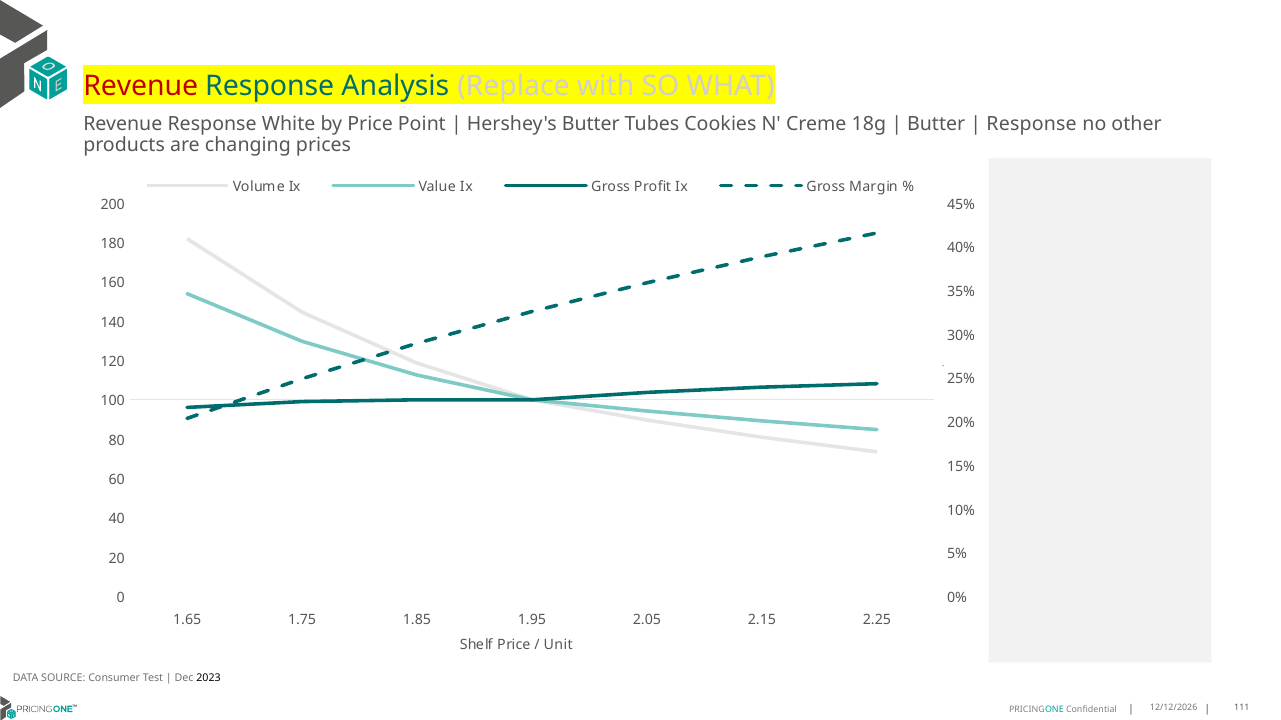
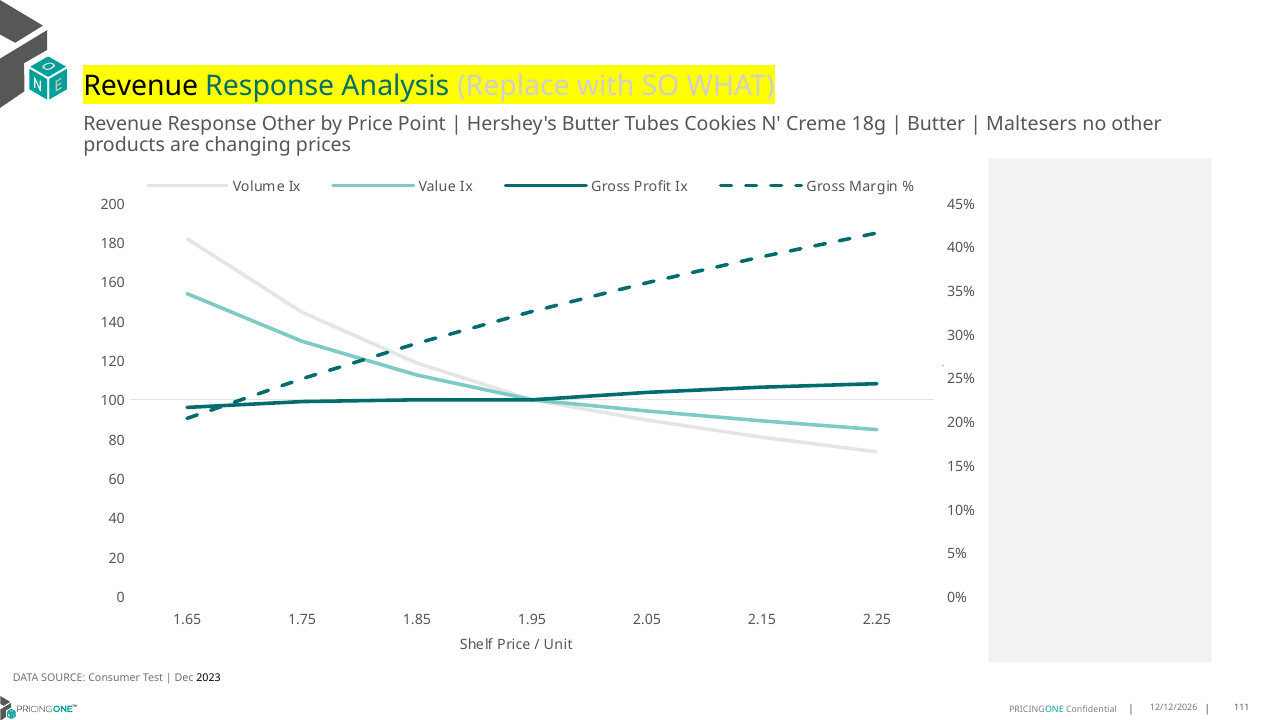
Revenue at (141, 86) colour: red -> black
Response White: White -> Other
Response at (1032, 124): Response -> Maltesers
